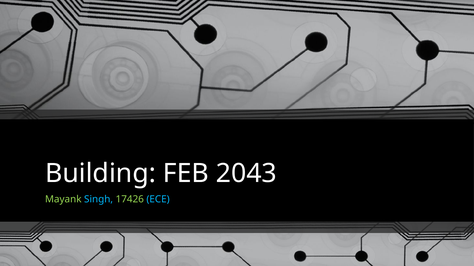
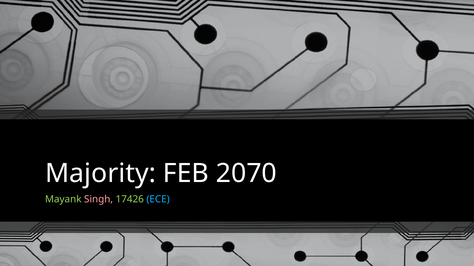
Building: Building -> Majority
2043: 2043 -> 2070
Singh colour: light blue -> pink
